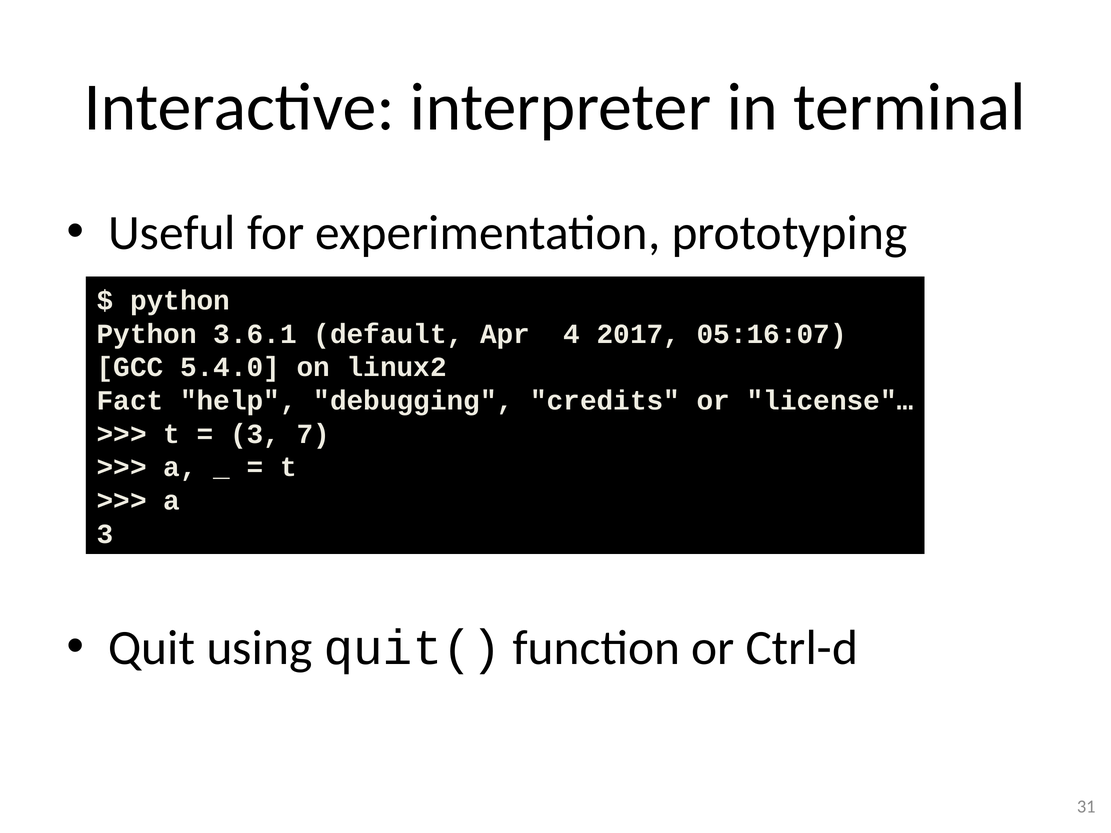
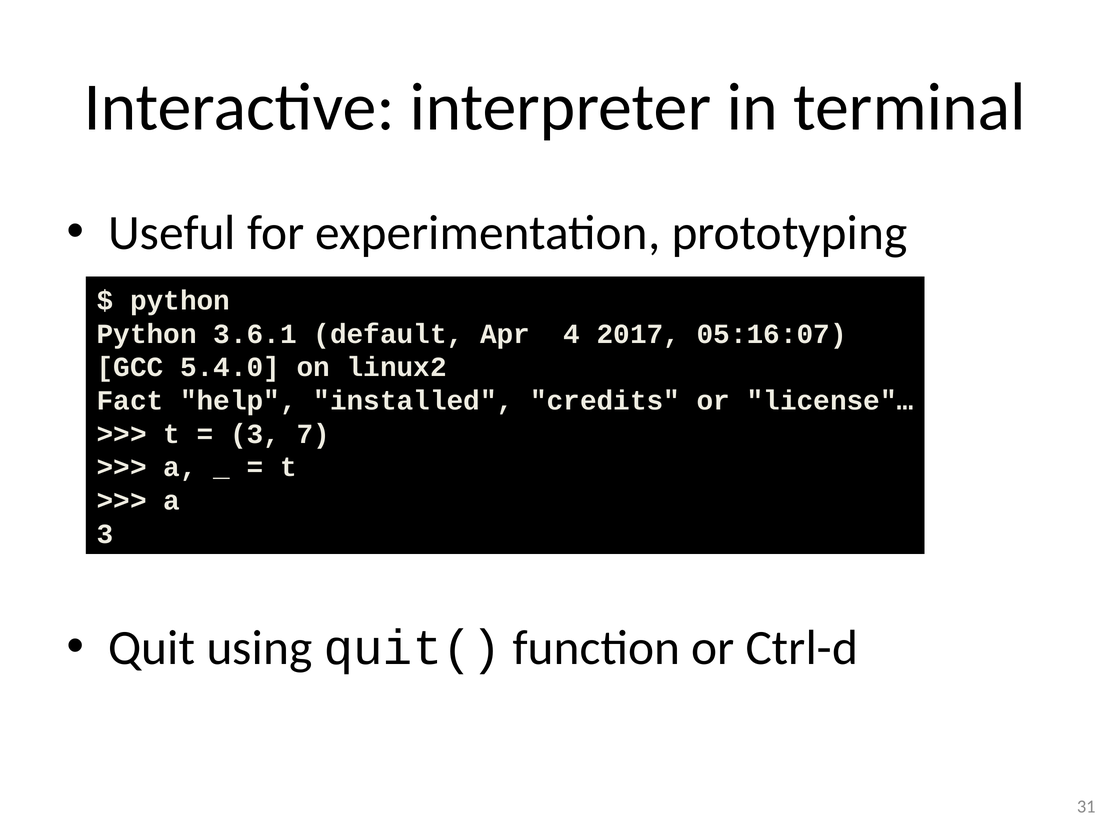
debugging: debugging -> installed
